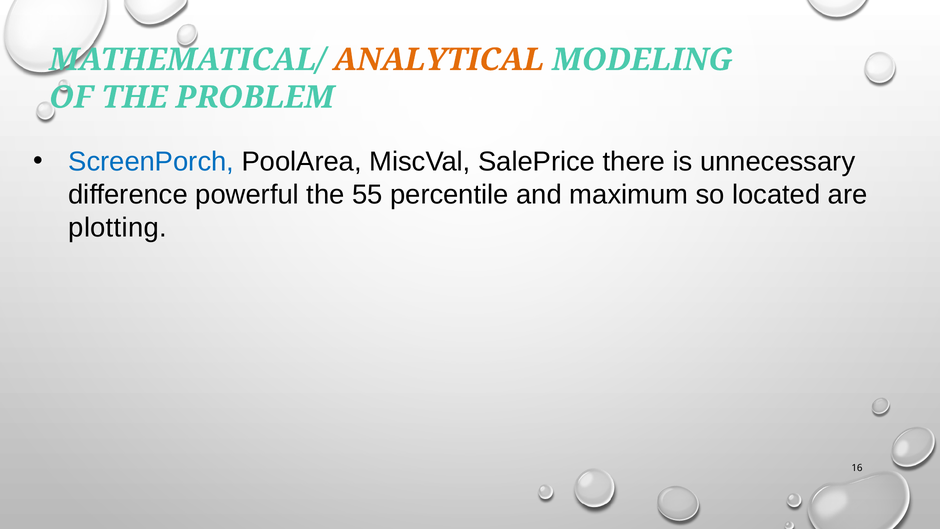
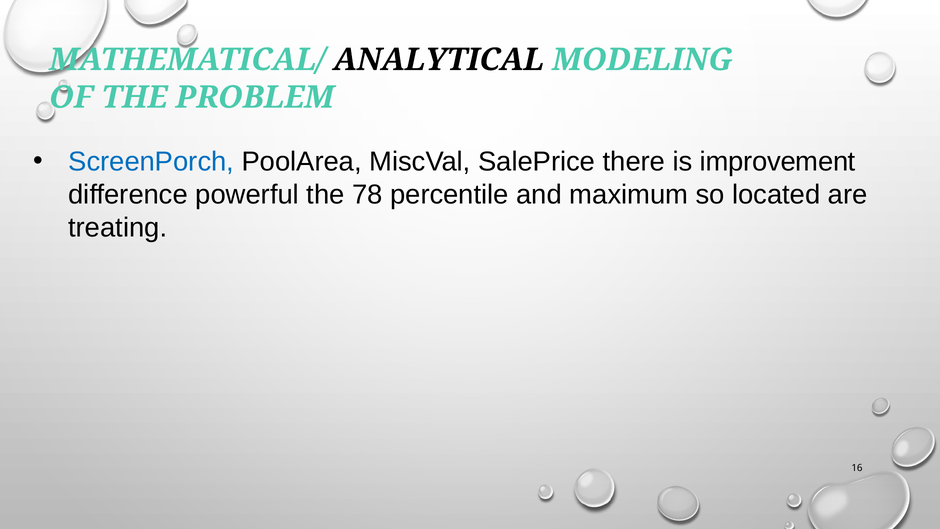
ANALYTICAL colour: orange -> black
unnecessary: unnecessary -> improvement
55: 55 -> 78
plotting: plotting -> treating
